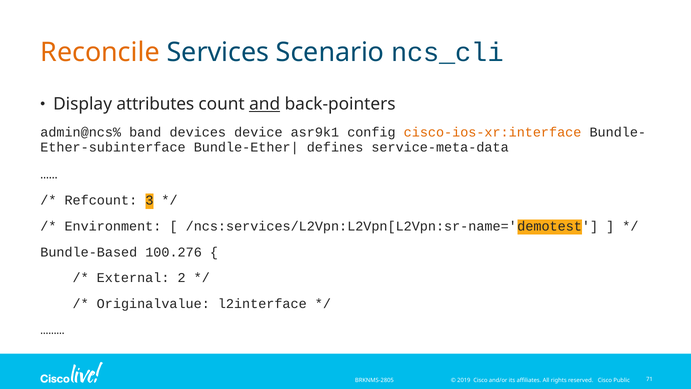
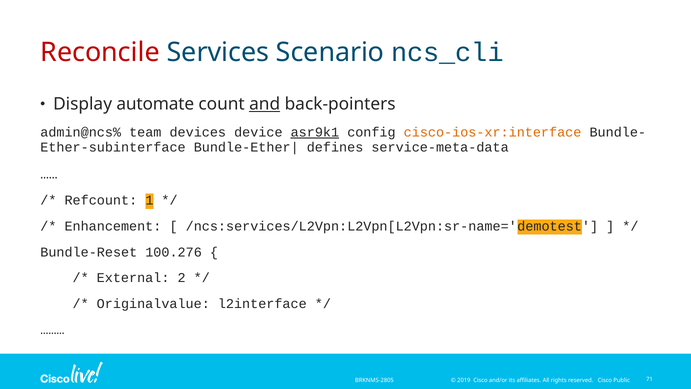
Reconcile colour: orange -> red
attributes: attributes -> automate
band: band -> team
asr9k1 underline: none -> present
3: 3 -> 1
Environment: Environment -> Enhancement
Bundle-Based: Bundle-Based -> Bundle-Reset
